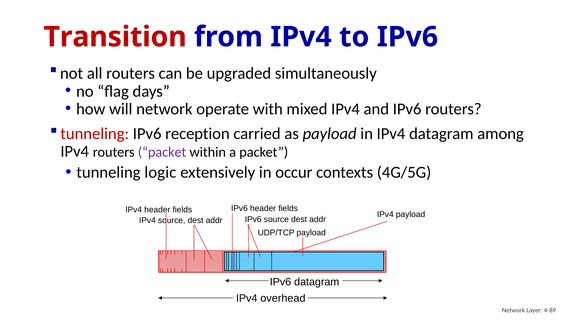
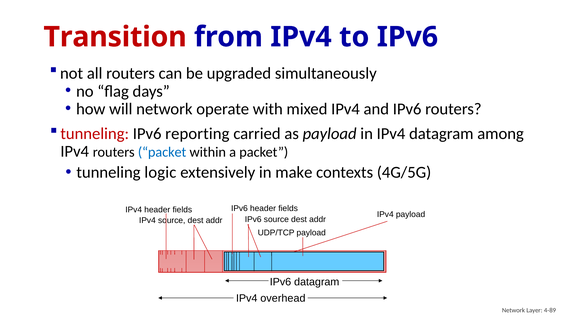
reception: reception -> reporting
packet at (162, 152) colour: purple -> blue
occur: occur -> make
